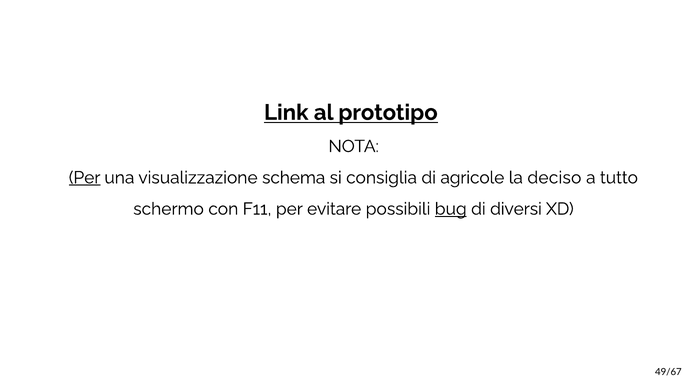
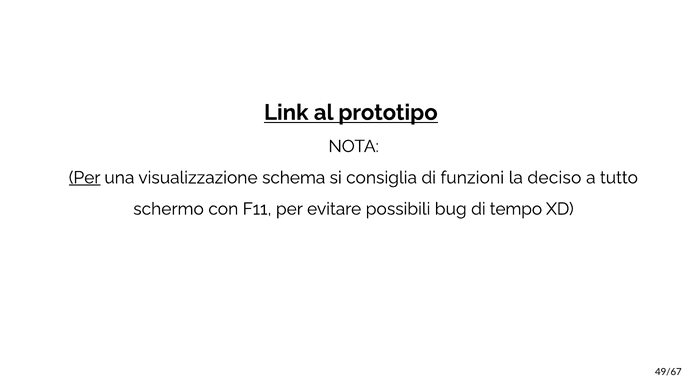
agricole: agricole -> funzioni
bug underline: present -> none
diversi: diversi -> tempo
